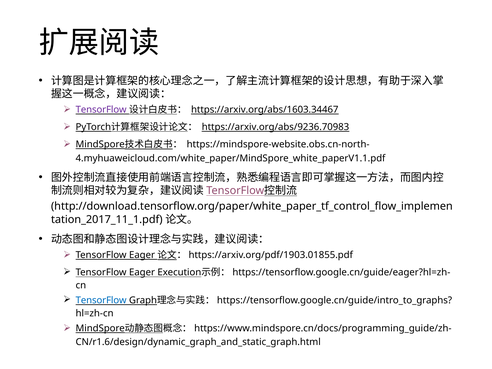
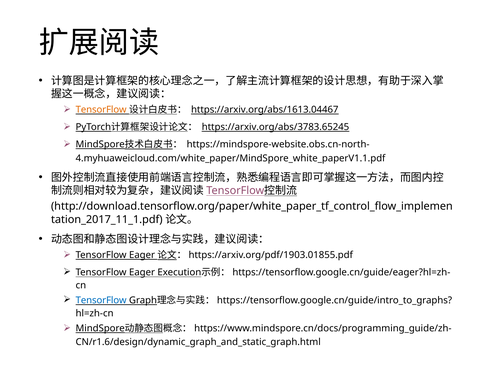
TensorFlow at (101, 110) colour: purple -> orange
https://arxiv.org/abs/1603.34467: https://arxiv.org/abs/1603.34467 -> https://arxiv.org/abs/1613.04467
https://arxiv.org/abs/9236.70983: https://arxiv.org/abs/9236.70983 -> https://arxiv.org/abs/3783.65245
